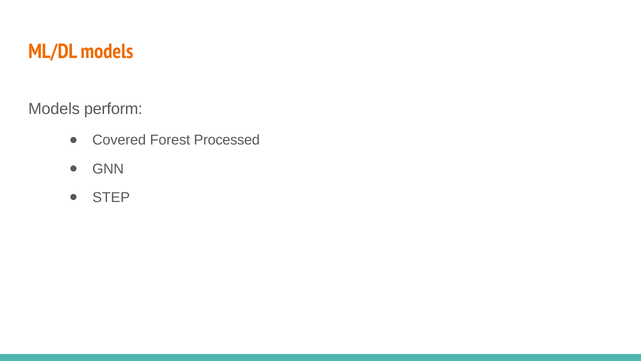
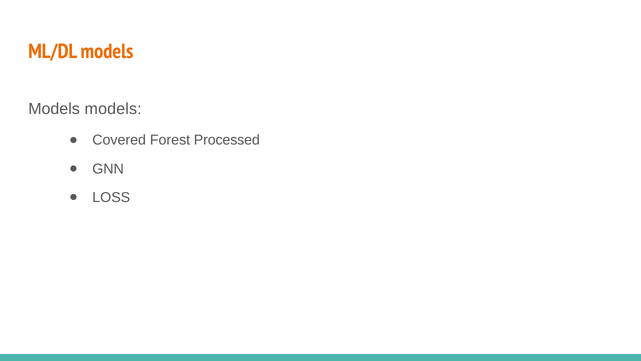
perform at (113, 109): perform -> models
STEP: STEP -> LOSS
